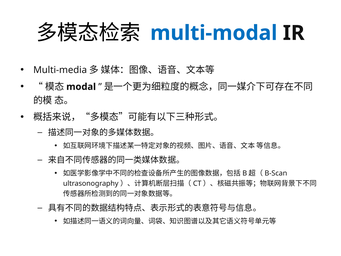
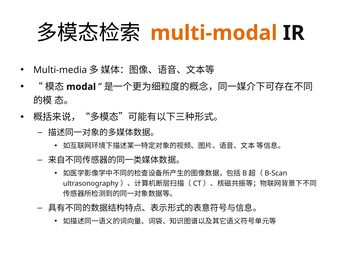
multi-modal colour: blue -> orange
